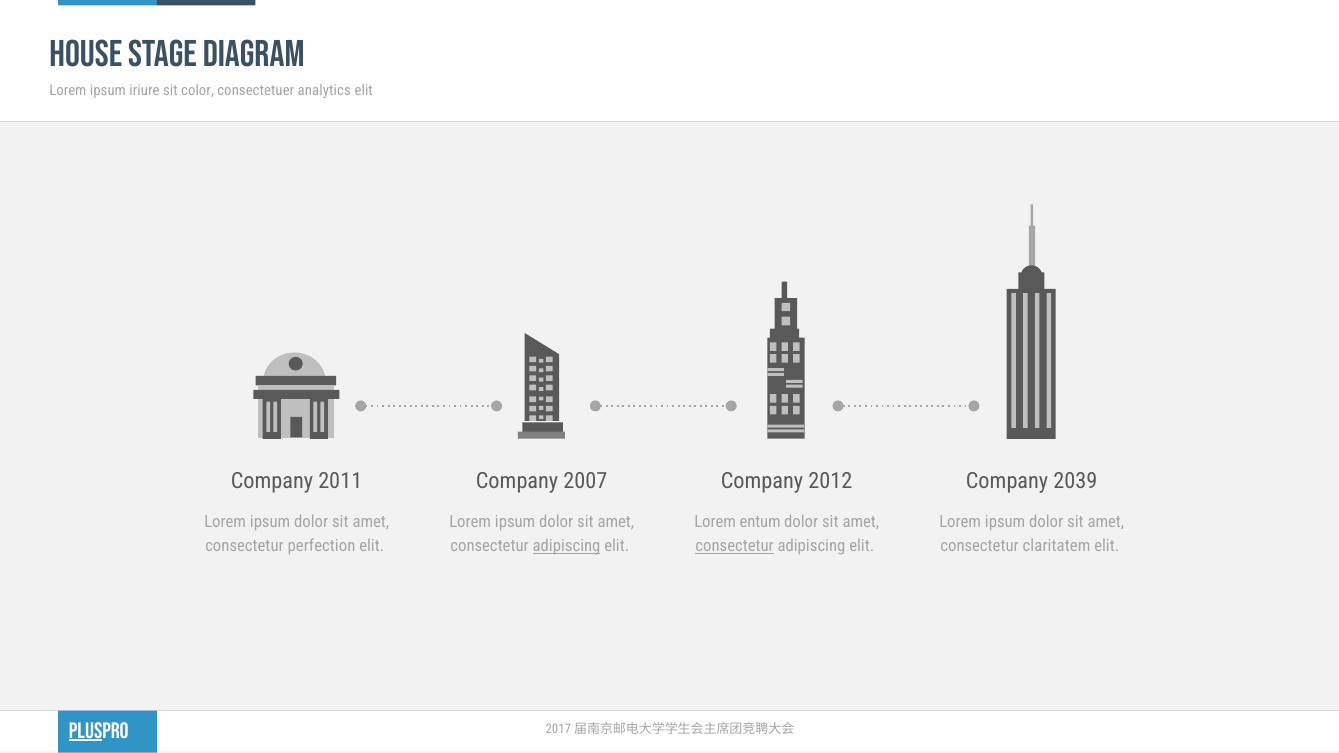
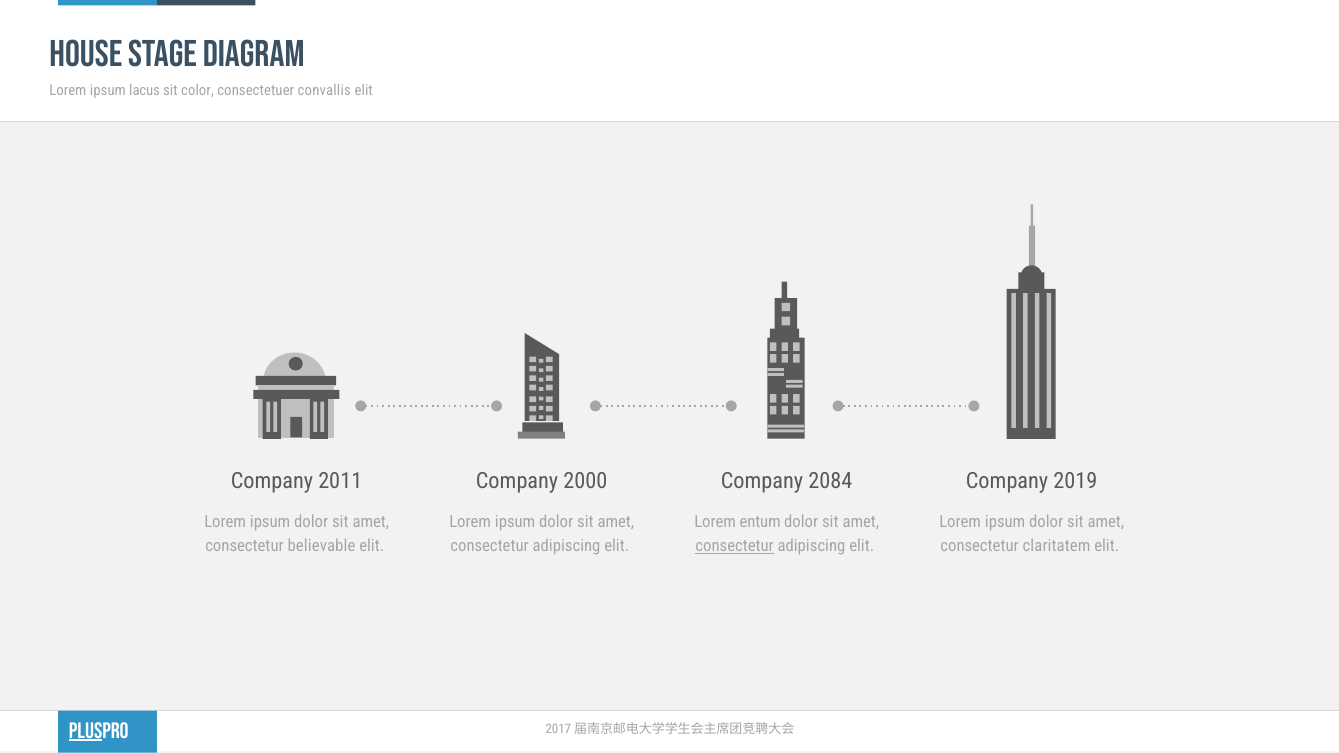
iriure: iriure -> lacus
analytics: analytics -> convallis
2007: 2007 -> 2000
2012: 2012 -> 2084
2039: 2039 -> 2019
perfection: perfection -> believable
adipiscing at (567, 546) underline: present -> none
